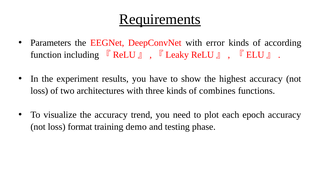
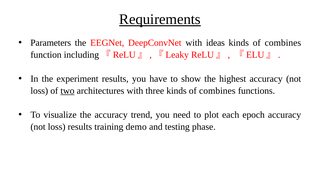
error: error -> ideas
according at (283, 43): according -> combines
two underline: none -> present
loss format: format -> results
